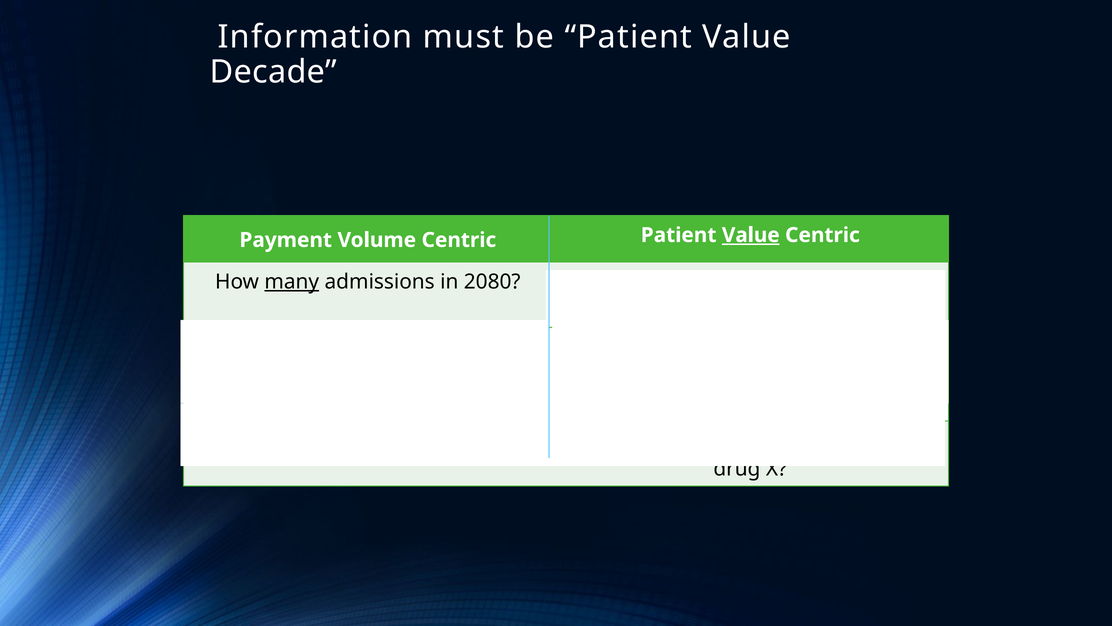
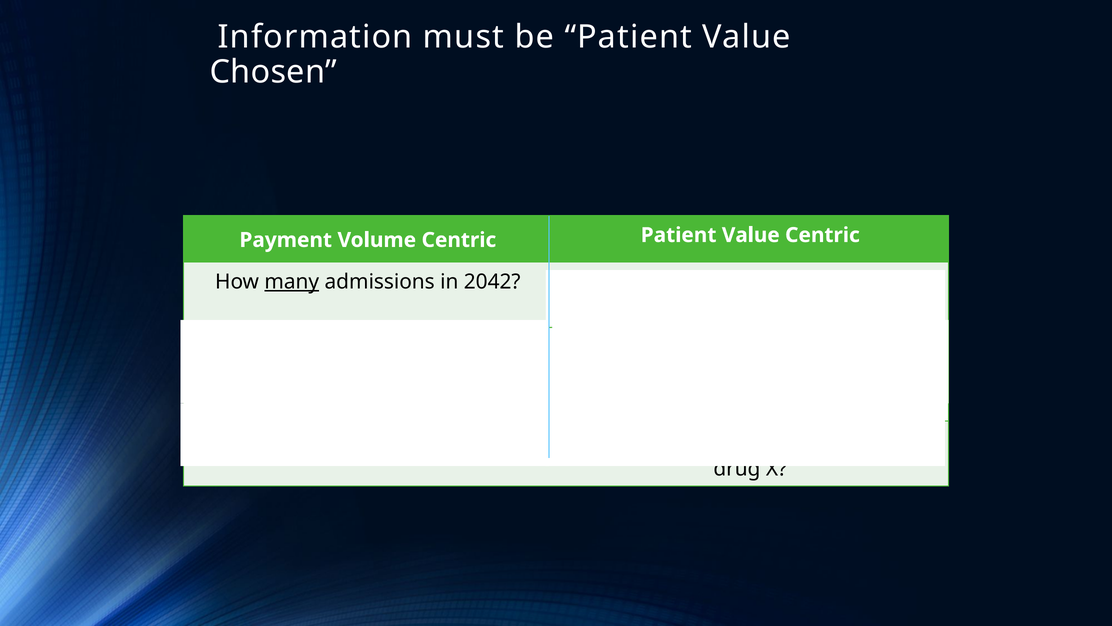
Decade: Decade -> Chosen
Value at (751, 235) underline: present -> none
2080: 2080 -> 2042
